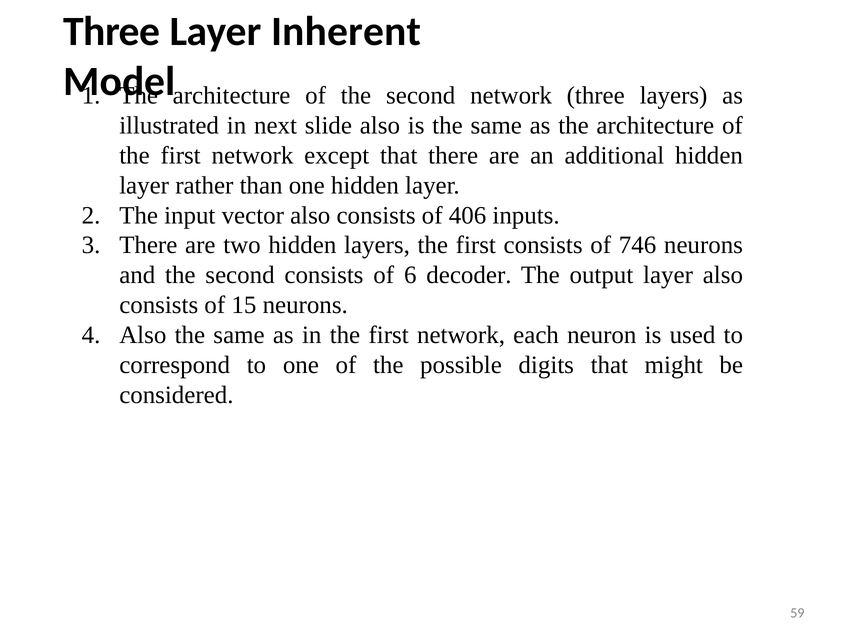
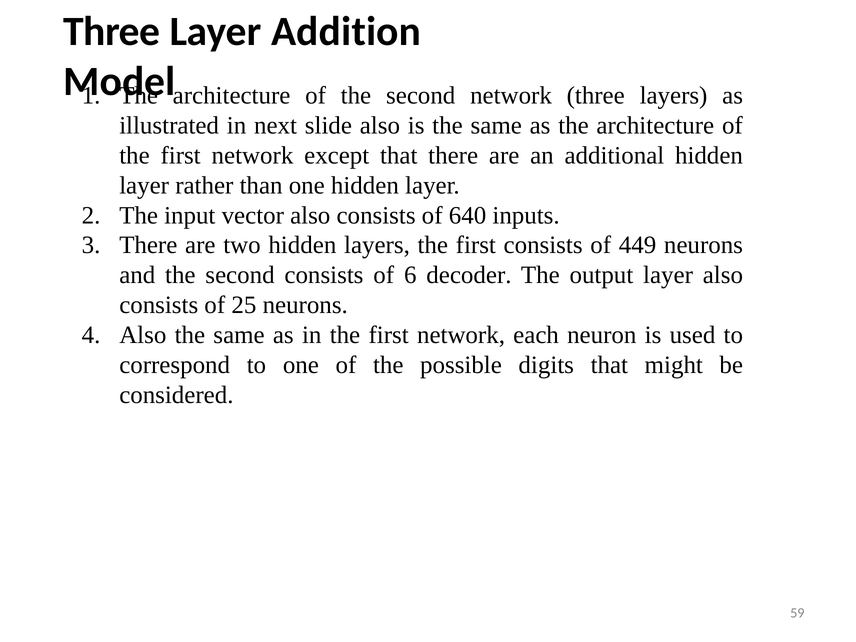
Inherent: Inherent -> Addition
406: 406 -> 640
746: 746 -> 449
15: 15 -> 25
